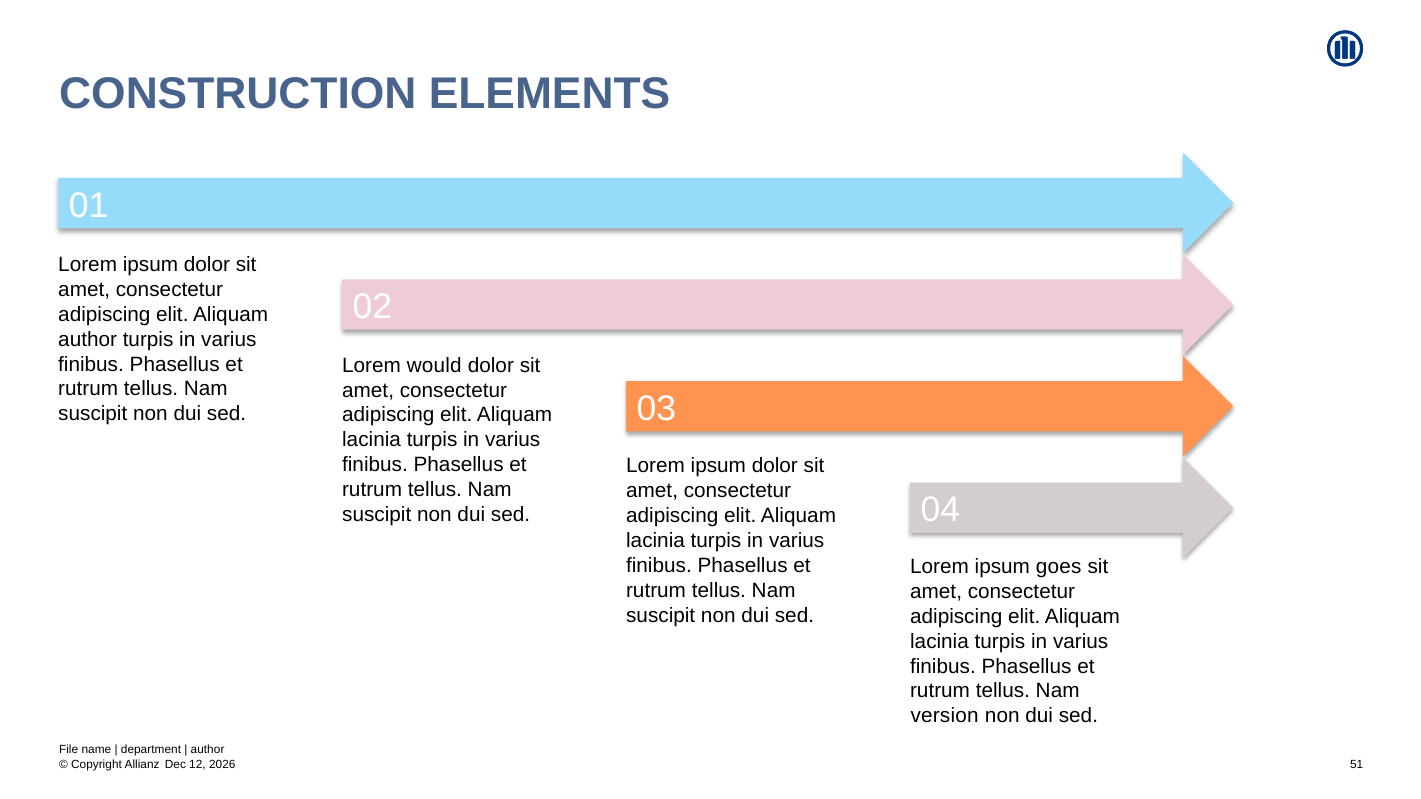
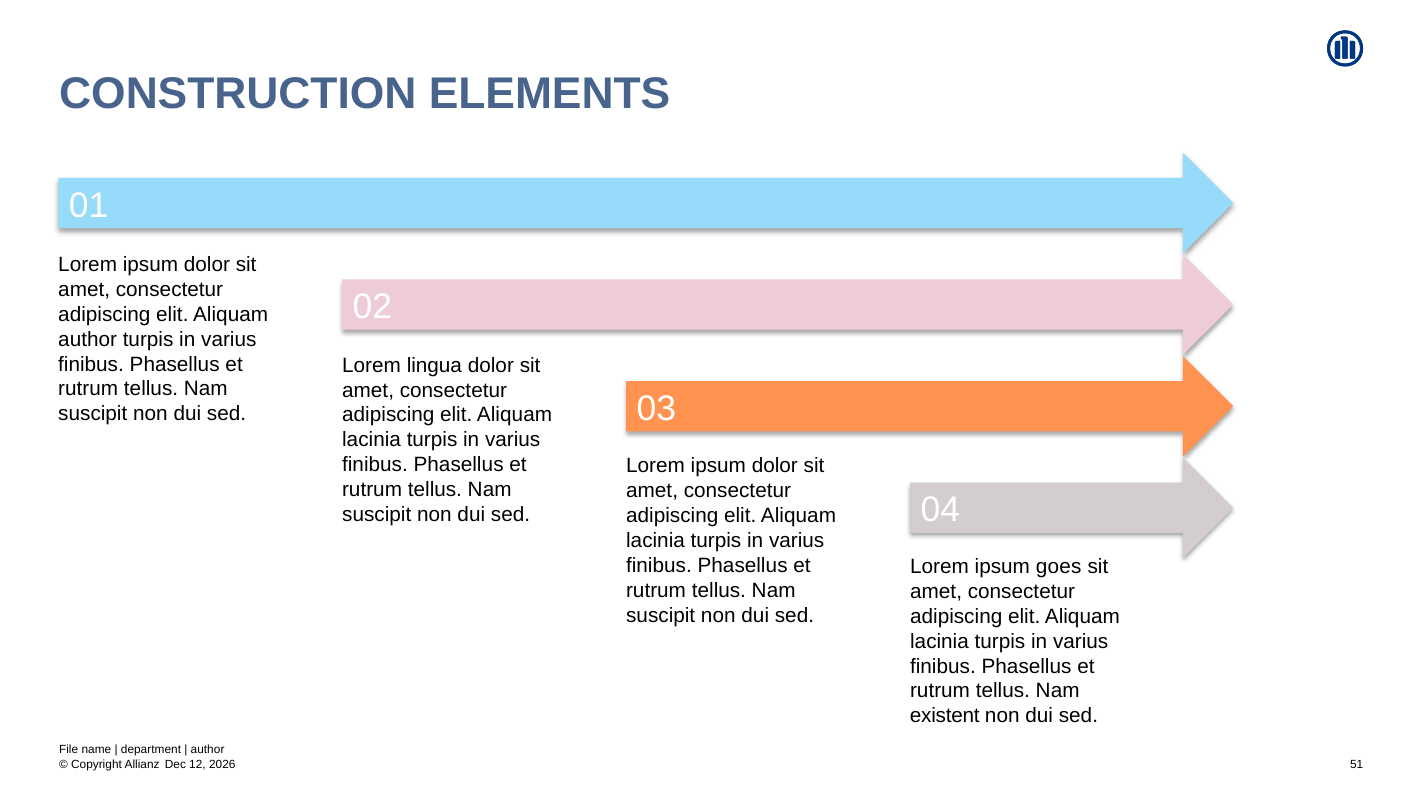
would: would -> lingua
version: version -> existent
